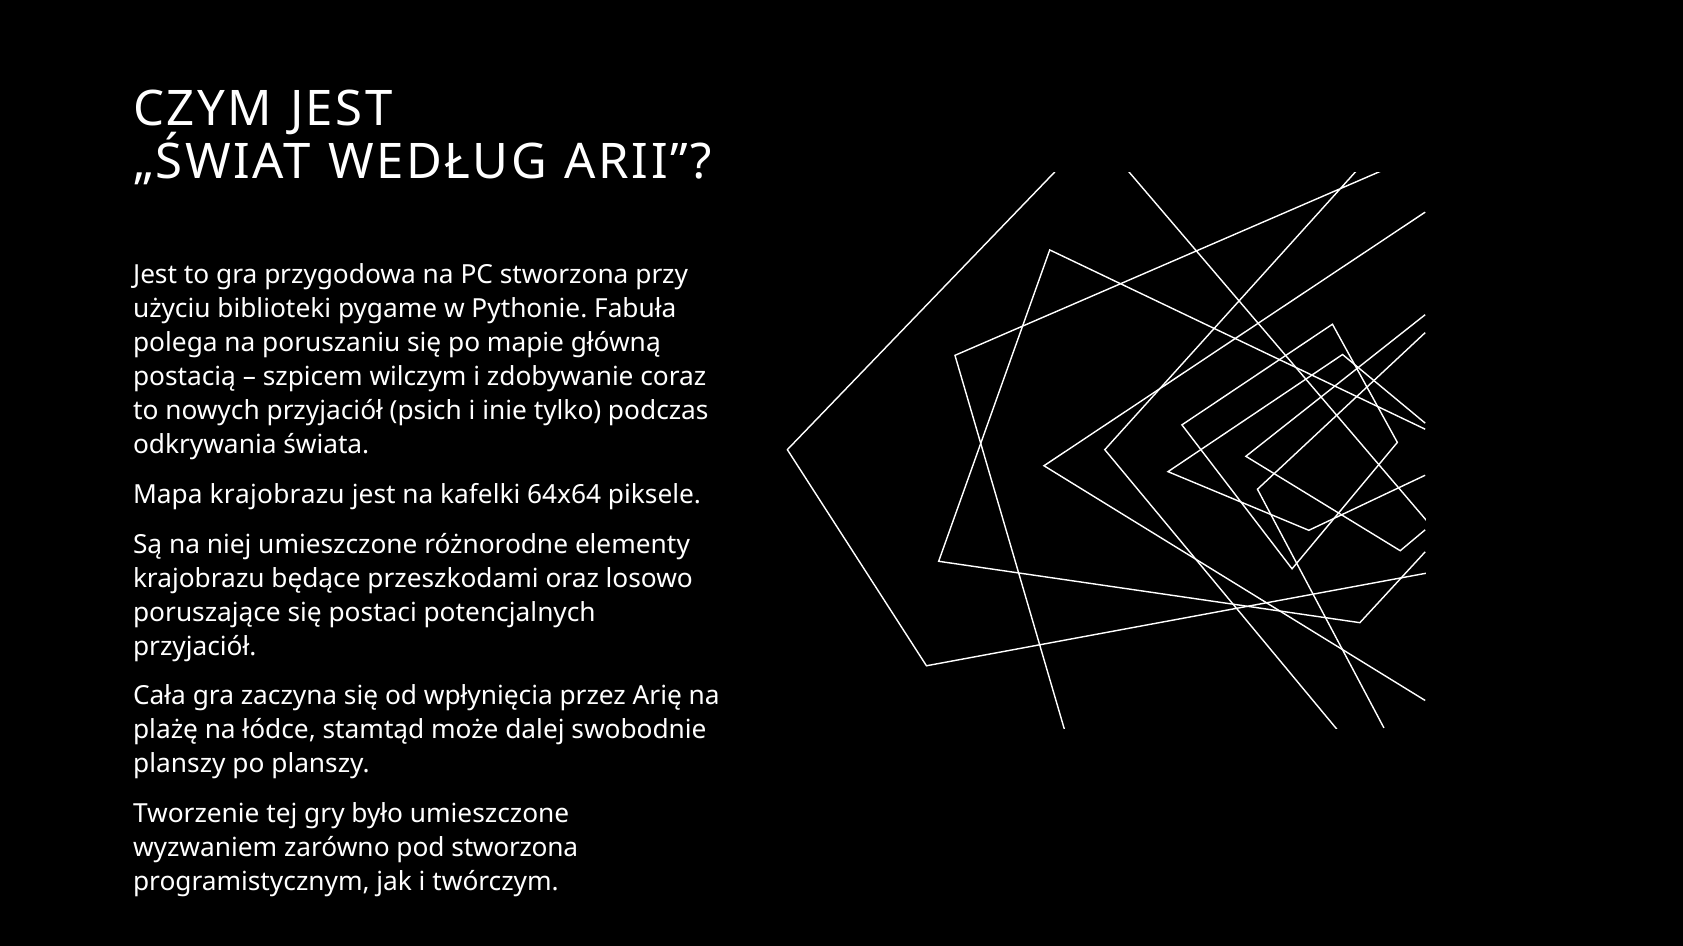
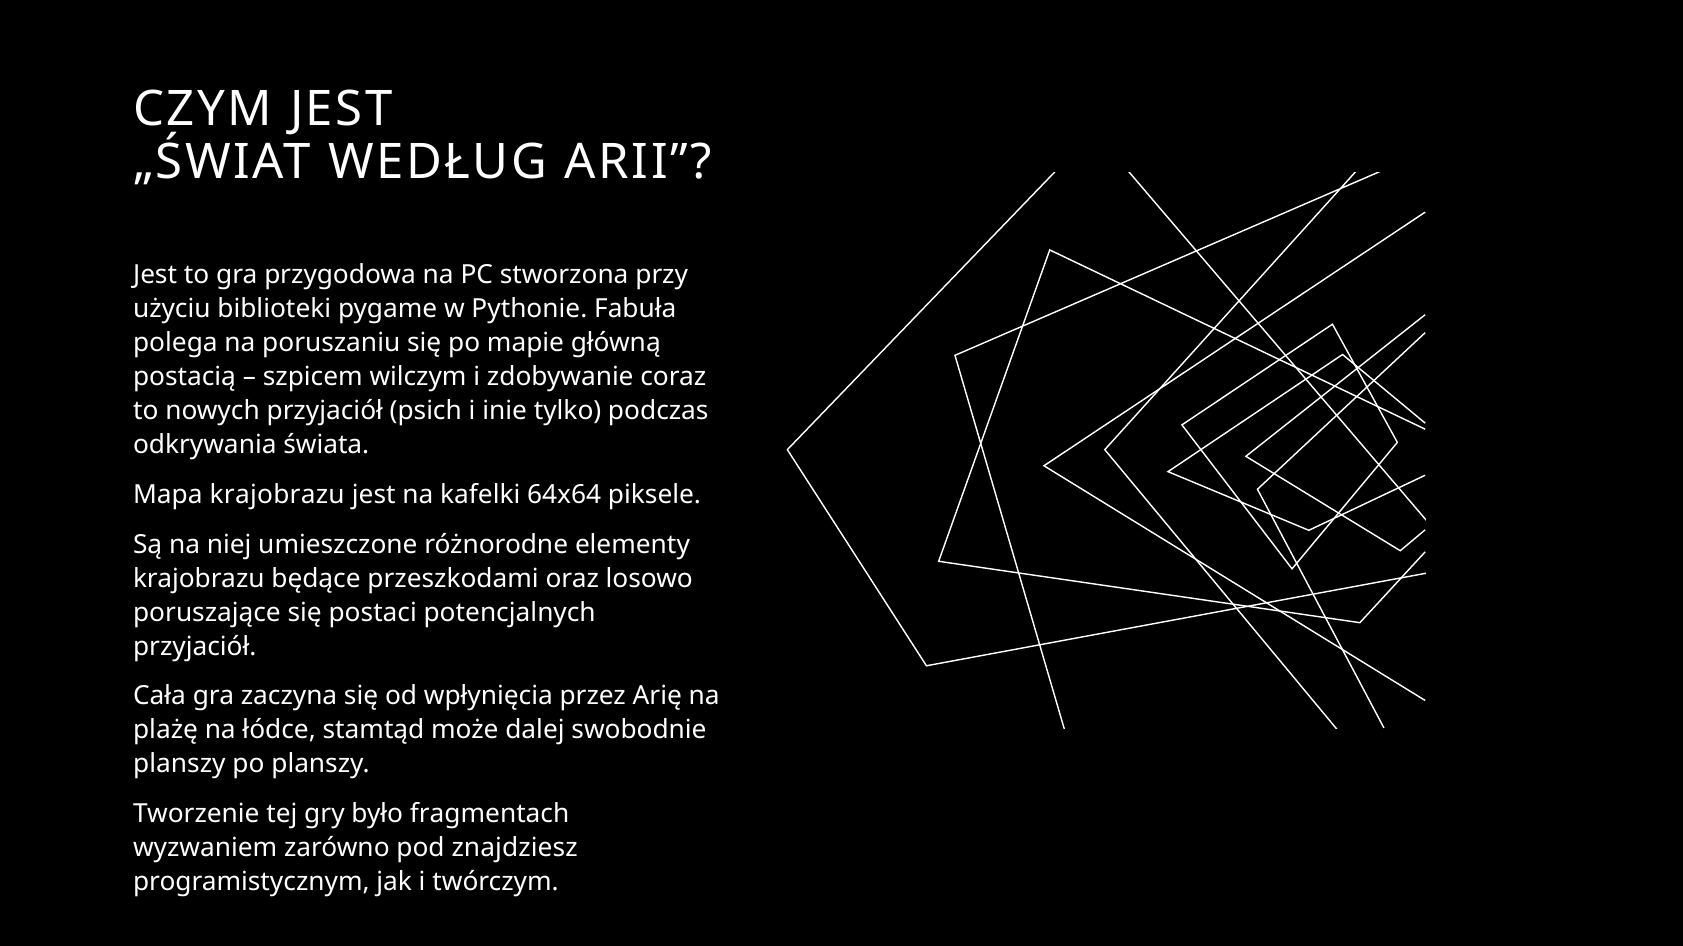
było umieszczone: umieszczone -> fragmentach
pod stworzona: stworzona -> znajdziesz
